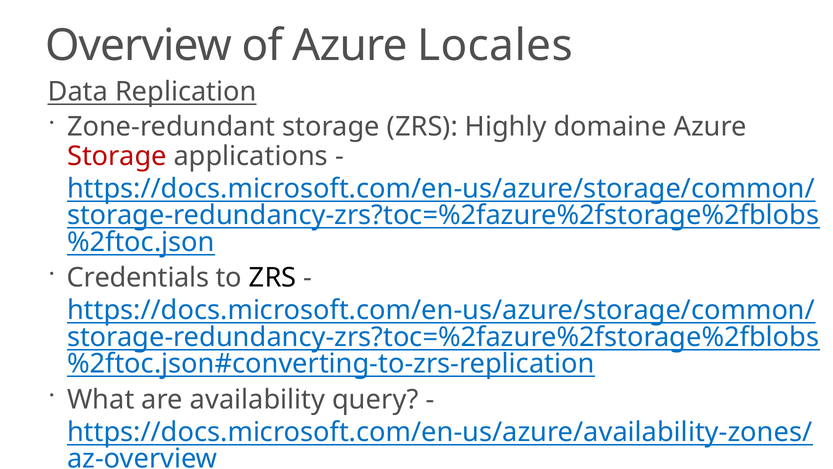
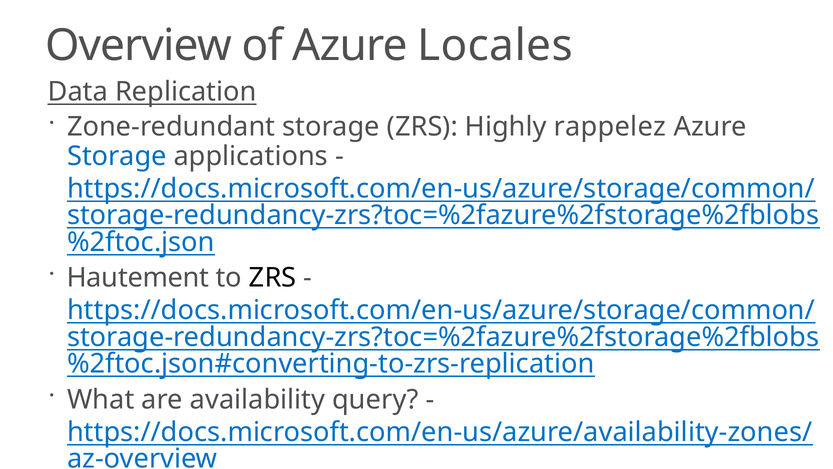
domaine: domaine -> rappelez
Storage at (117, 156) colour: red -> blue
Credentials: Credentials -> Hautement
